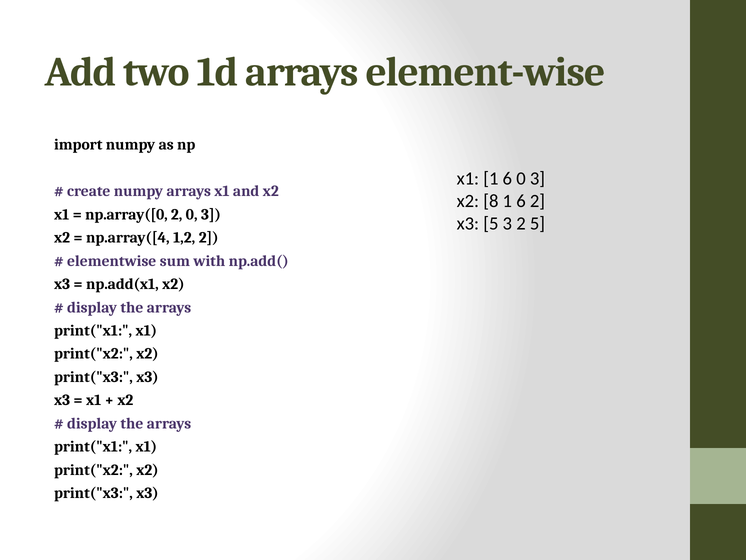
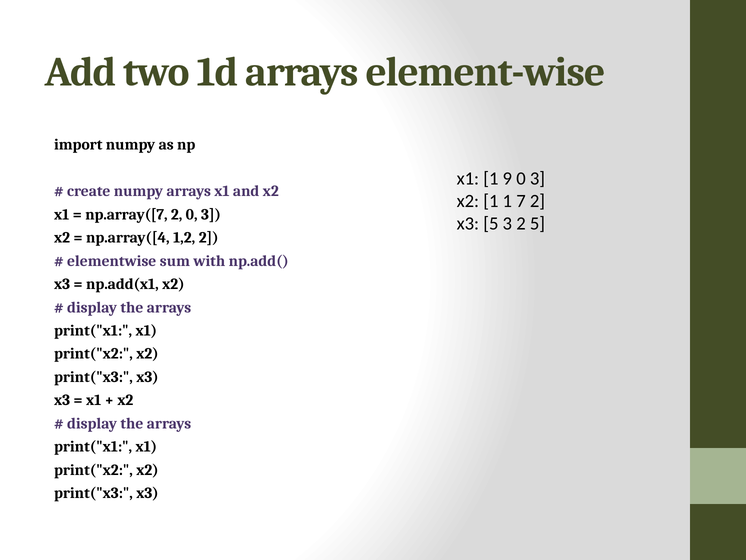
x1 1 6: 6 -> 9
x2 8: 8 -> 1
6 at (521, 201): 6 -> 7
np.array([0: np.array([0 -> np.array([7
